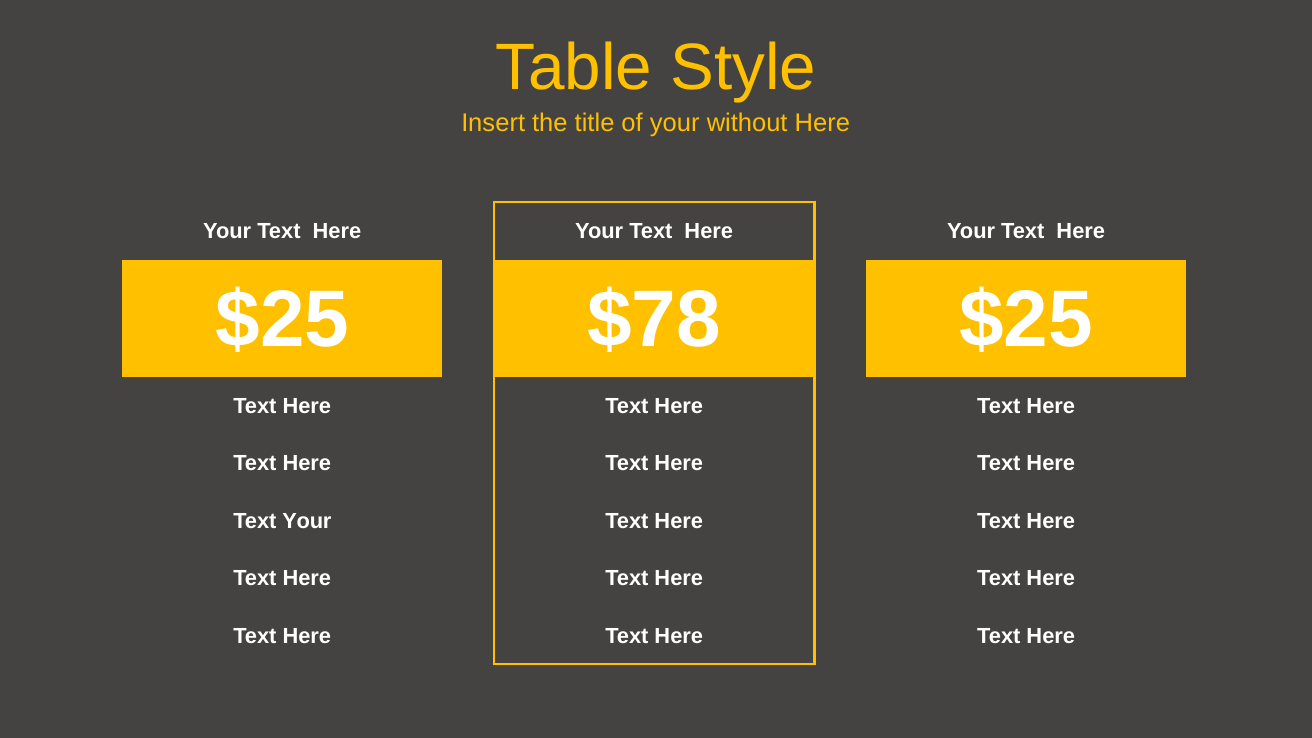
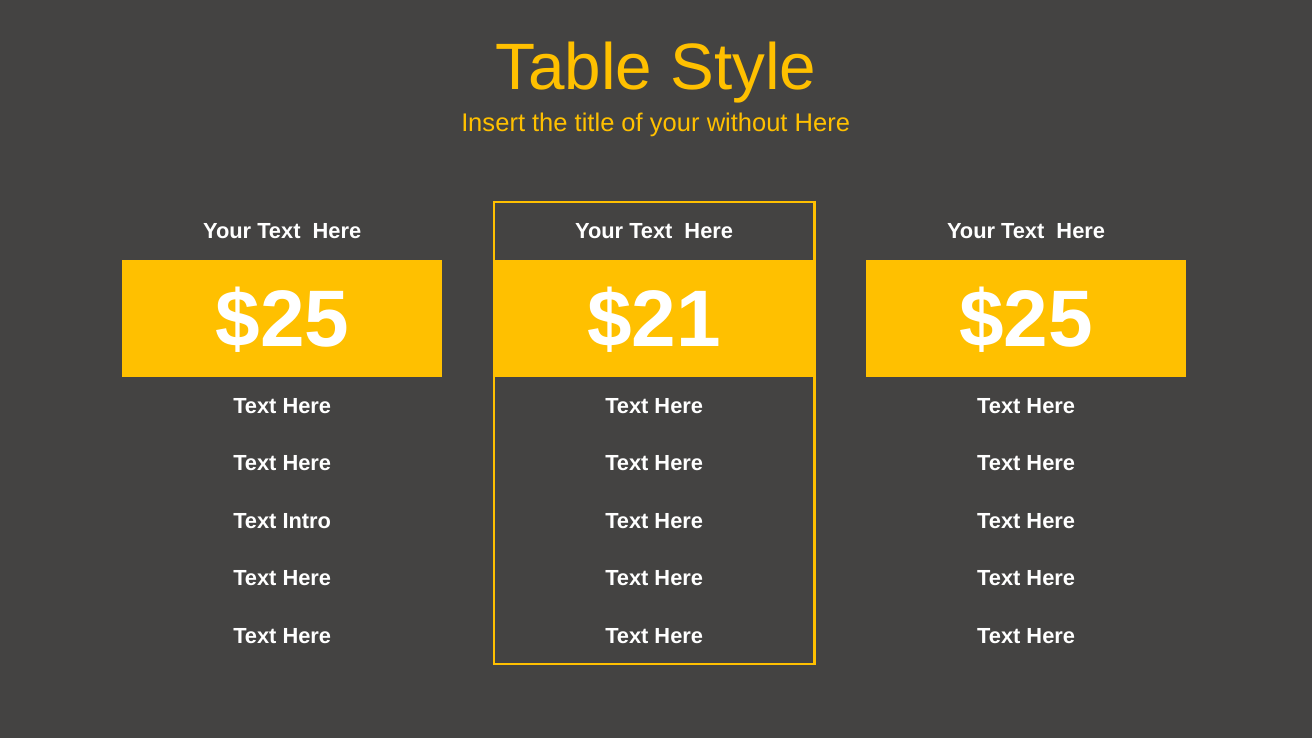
$78: $78 -> $21
Text Your: Your -> Intro
